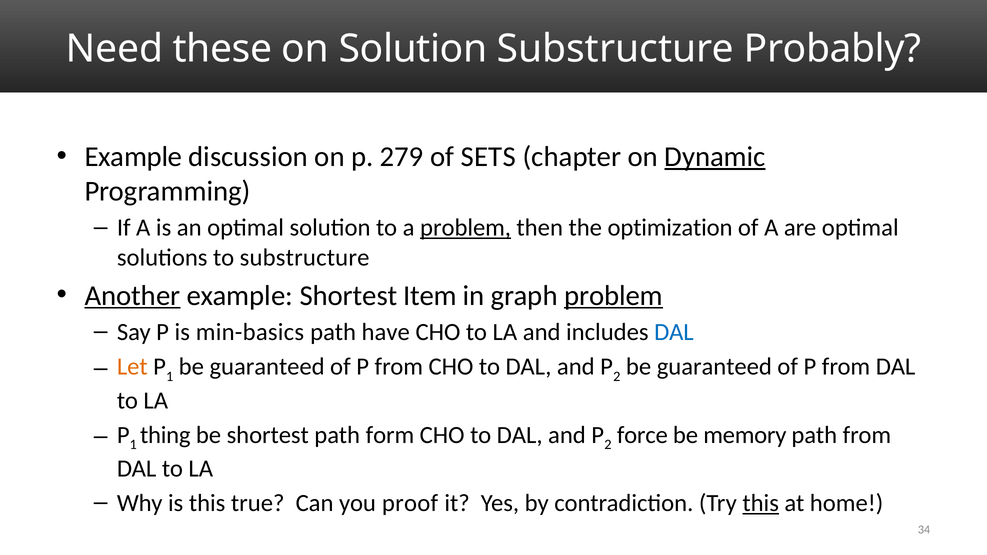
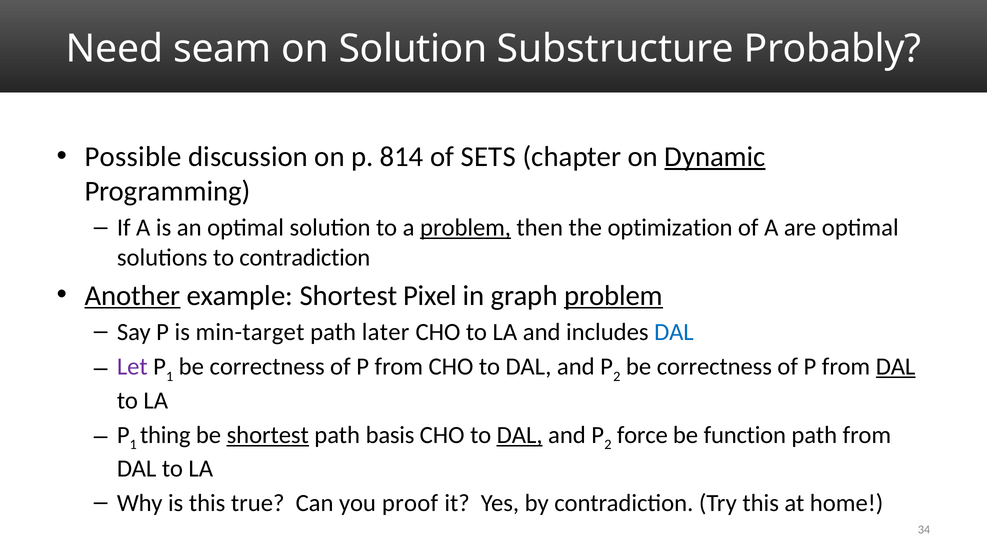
these: these -> seam
Example at (133, 157): Example -> Possible
279: 279 -> 814
to substructure: substructure -> contradiction
Item: Item -> Pixel
min-basics: min-basics -> min-target
have: have -> later
Let colour: orange -> purple
guaranteed at (267, 367): guaranteed -> correctness
guaranteed at (714, 367): guaranteed -> correctness
DAL at (896, 367) underline: none -> present
shortest at (268, 435) underline: none -> present
form: form -> basis
DAL at (520, 435) underline: none -> present
memory: memory -> function
this at (761, 503) underline: present -> none
